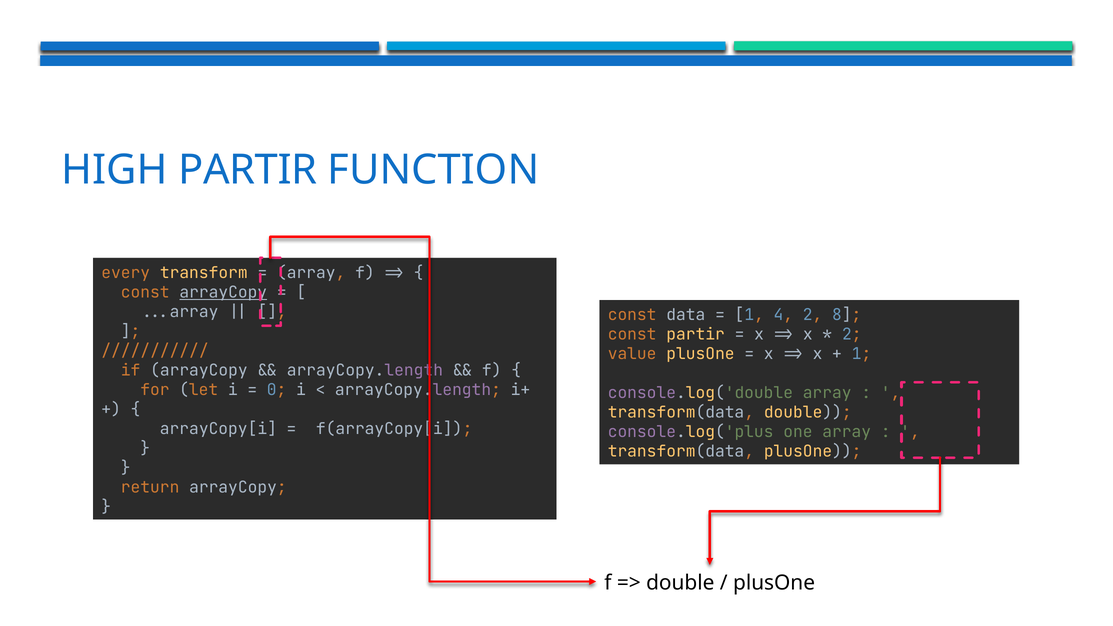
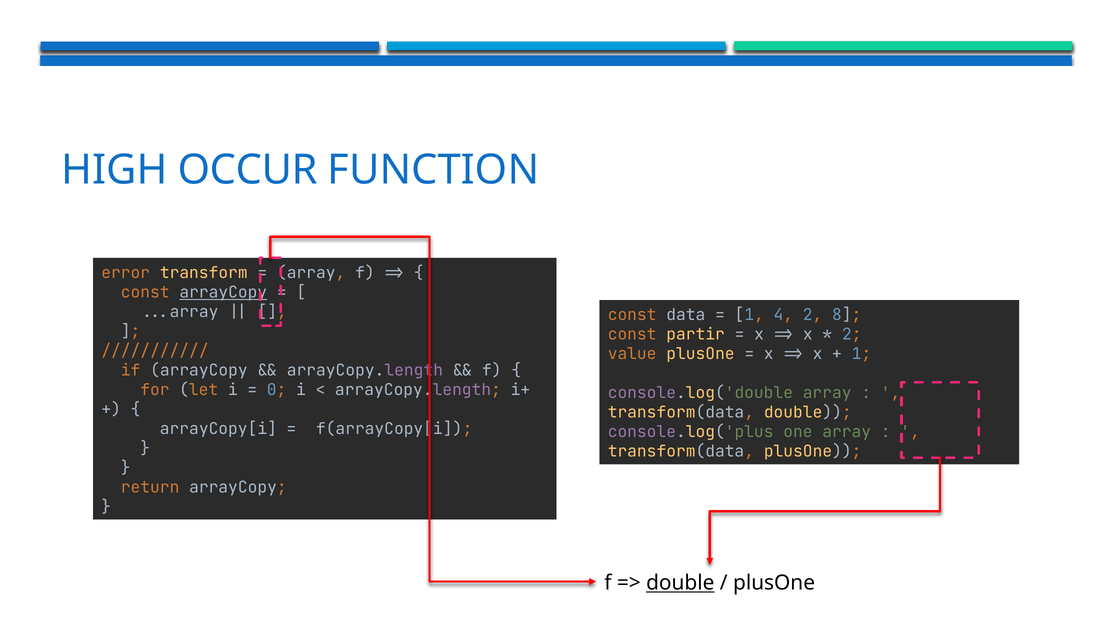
HIGH PARTIR: PARTIR -> OCCUR
every: every -> error
double at (680, 583) underline: none -> present
